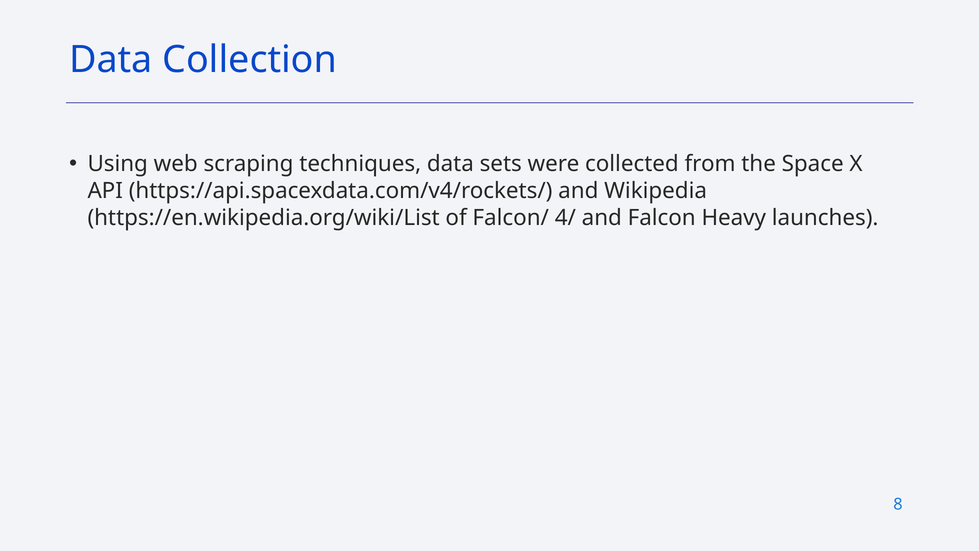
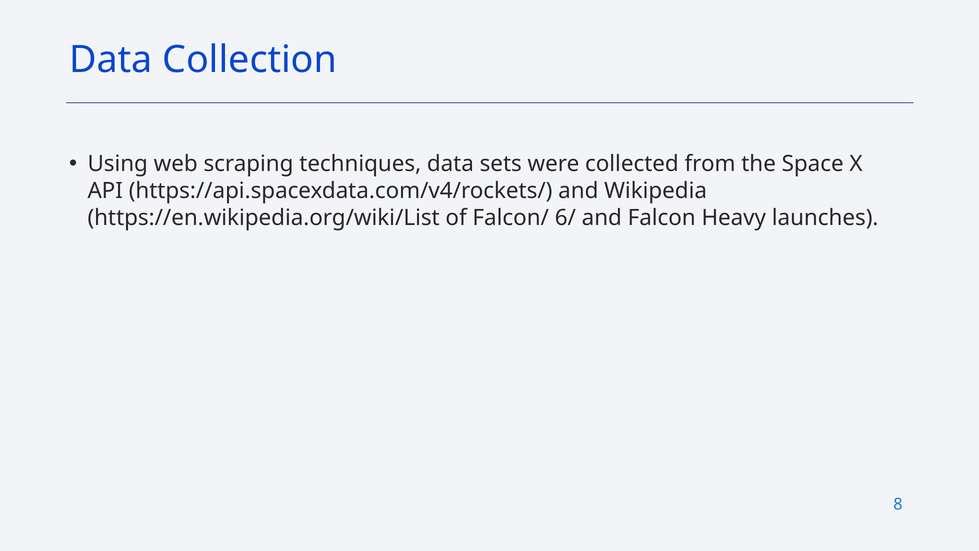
4/: 4/ -> 6/
